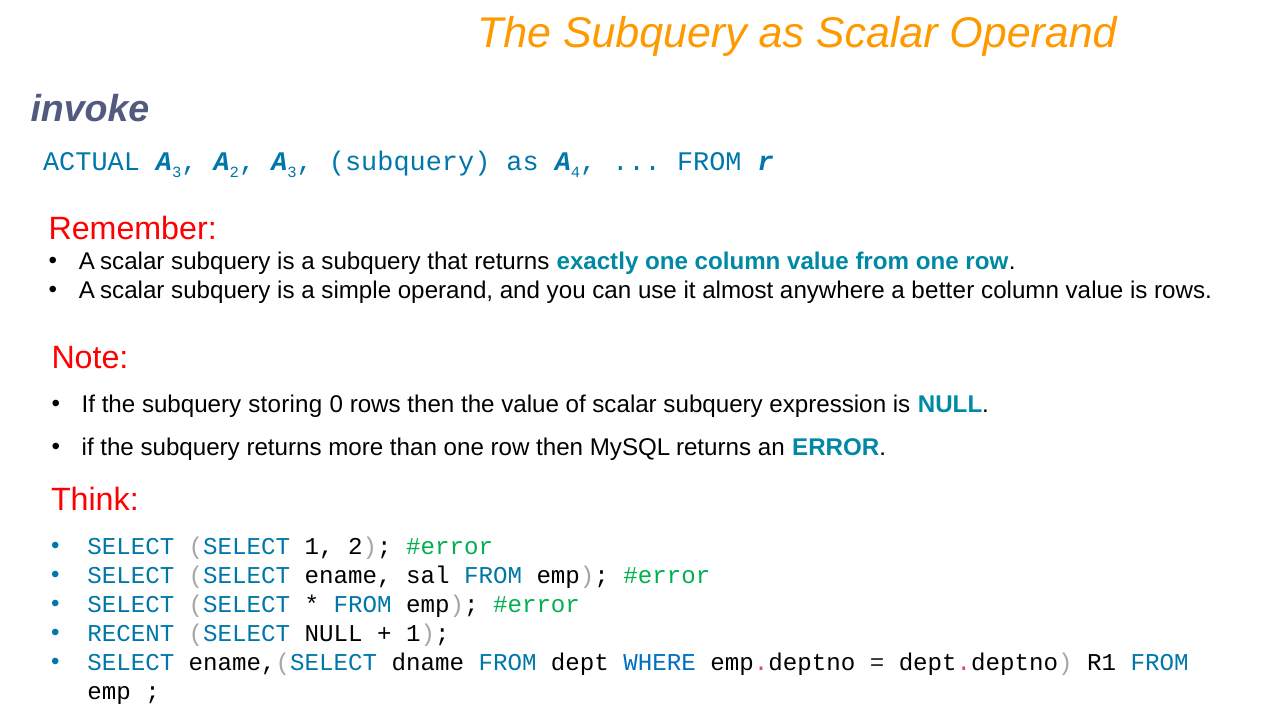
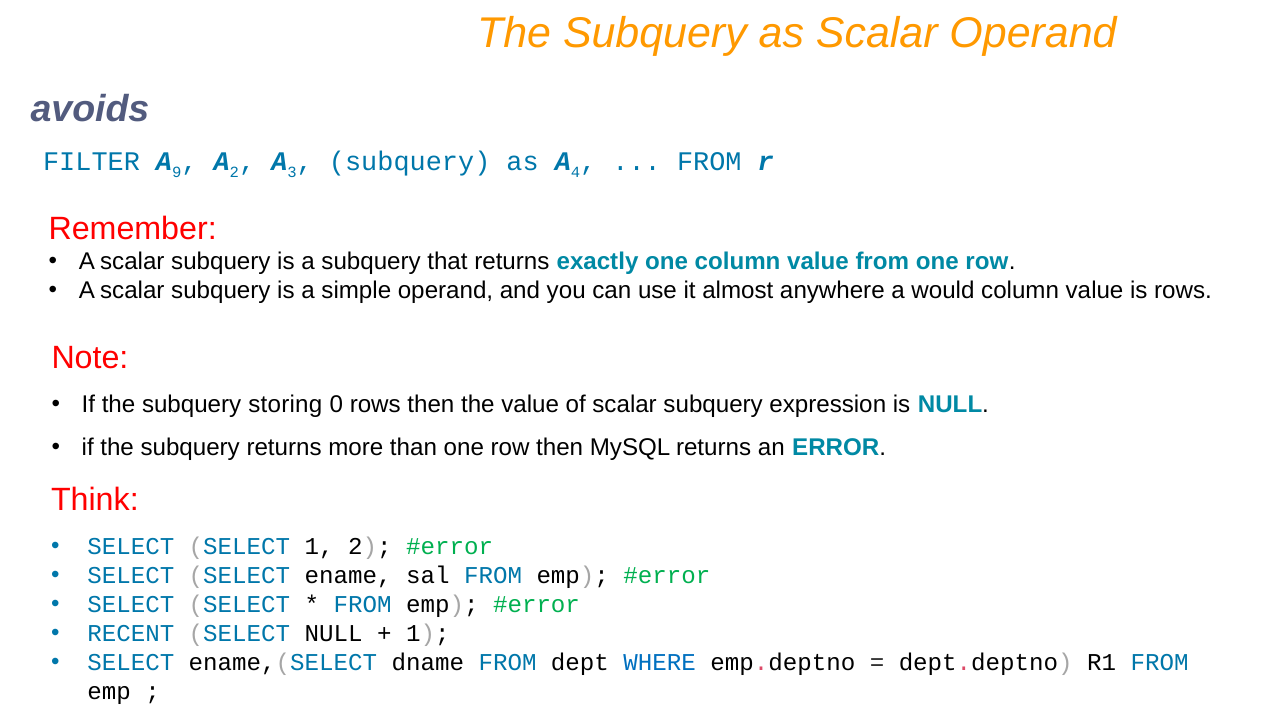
invoke: invoke -> avoids
ACTUAL: ACTUAL -> FILTER
3 at (177, 172): 3 -> 9
better: better -> would
